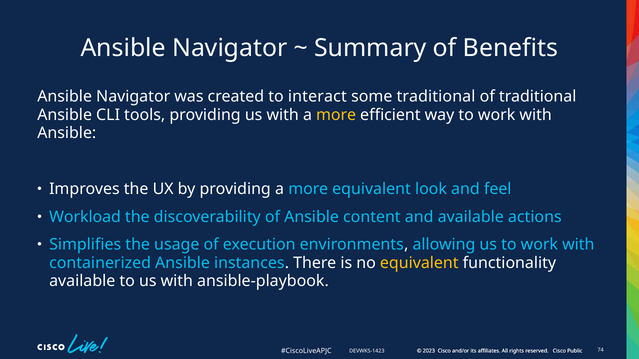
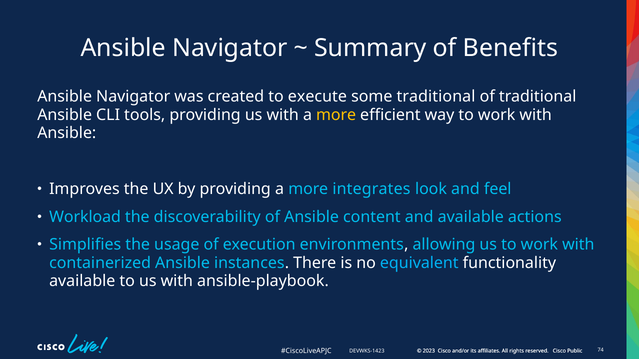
interact: interact -> execute
more equivalent: equivalent -> integrates
equivalent at (419, 263) colour: yellow -> light blue
